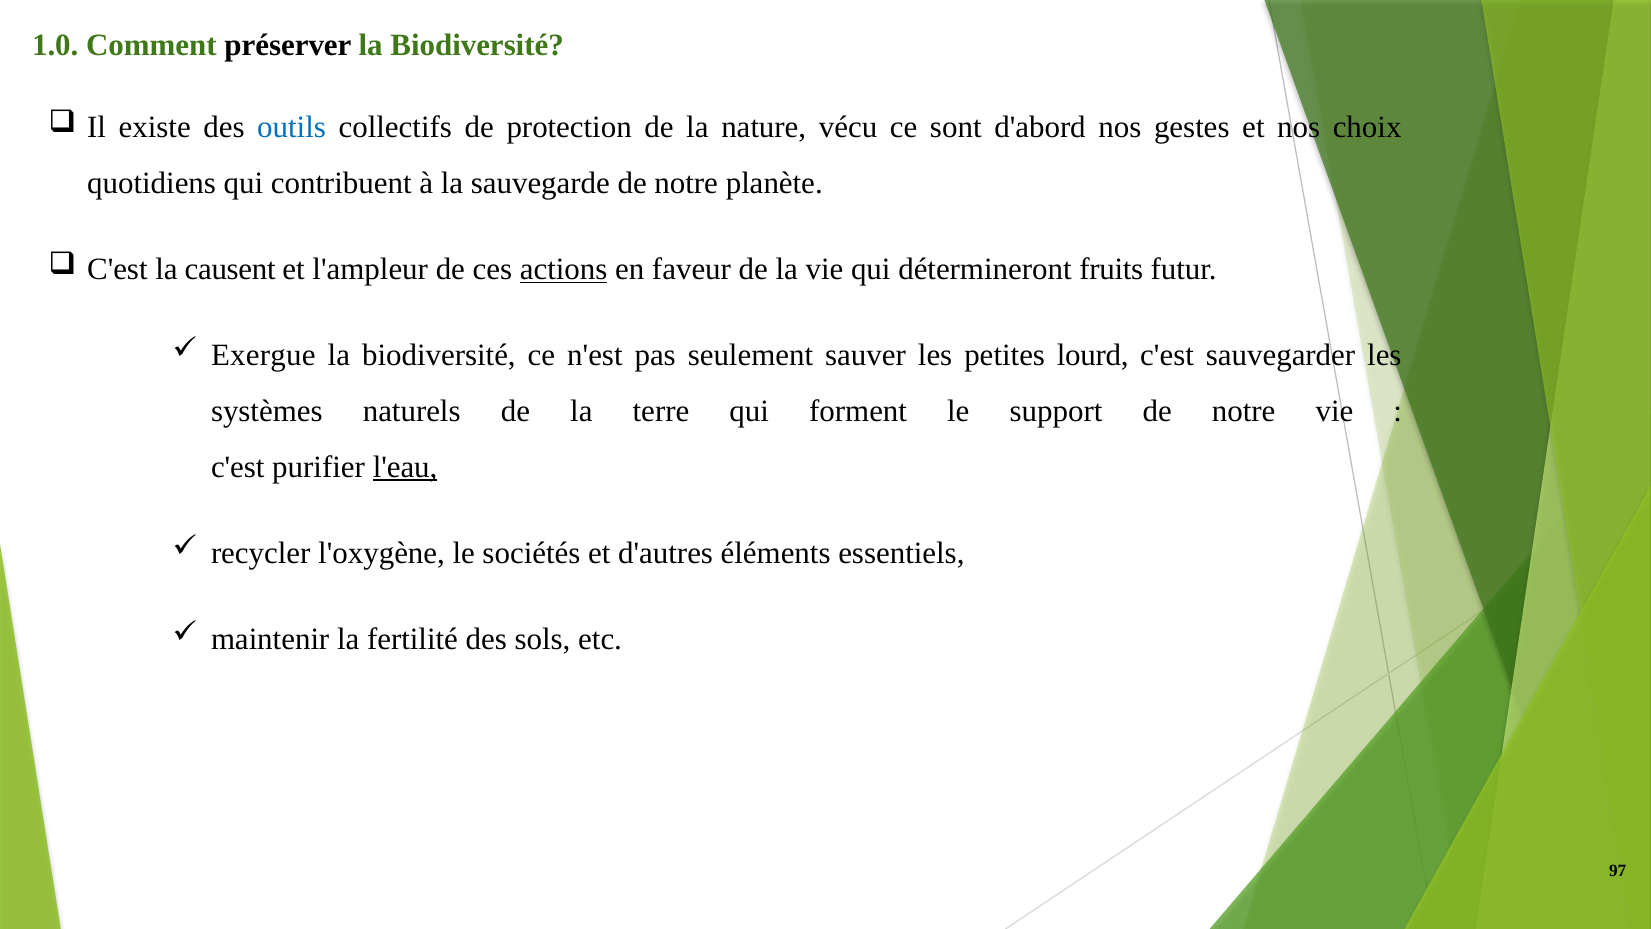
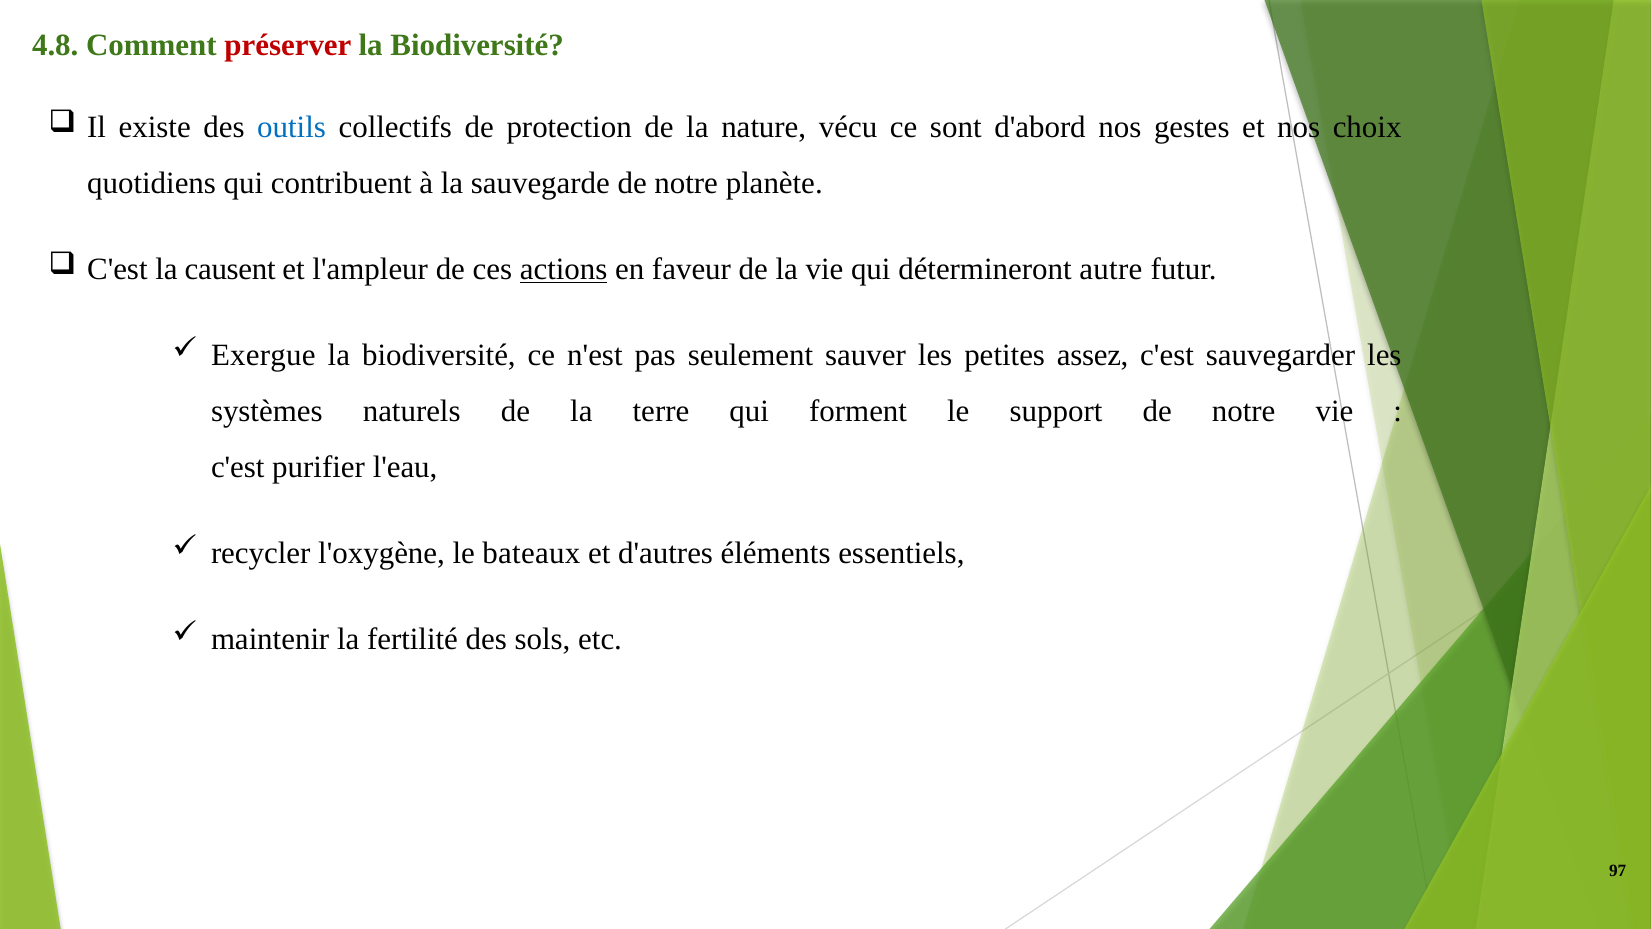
1.0: 1.0 -> 4.8
préserver colour: black -> red
fruits: fruits -> autre
lourd: lourd -> assez
l'eau underline: present -> none
sociétés: sociétés -> bateaux
